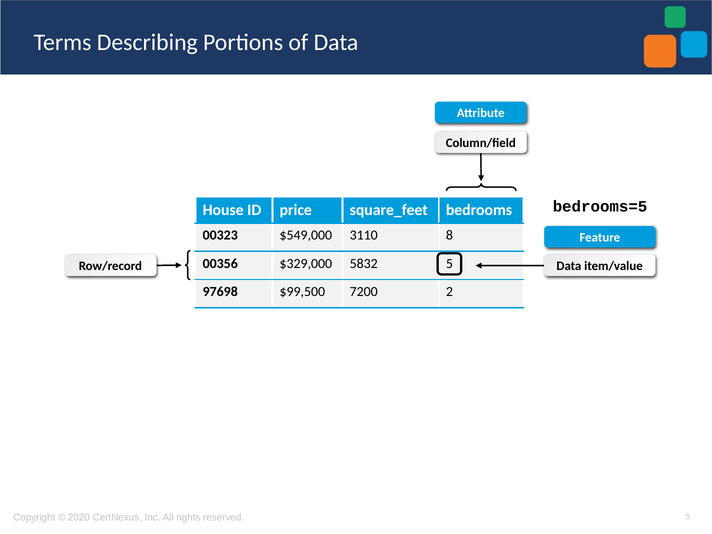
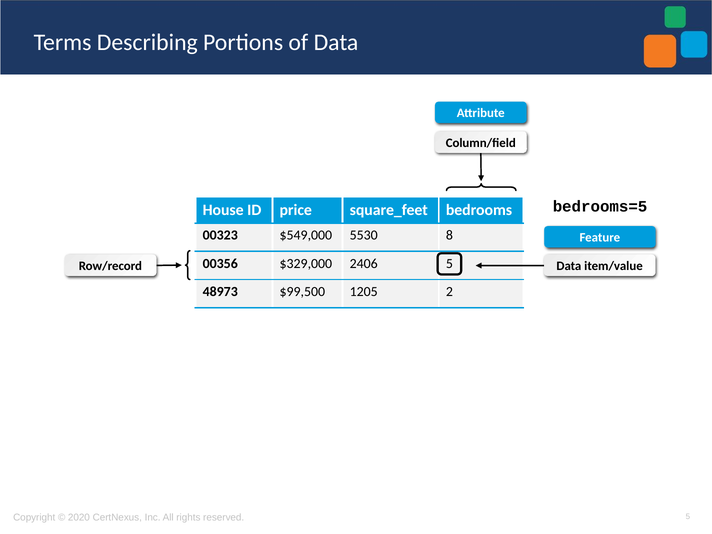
3110: 3110 -> 5530
5832: 5832 -> 2406
97698: 97698 -> 48973
7200: 7200 -> 1205
